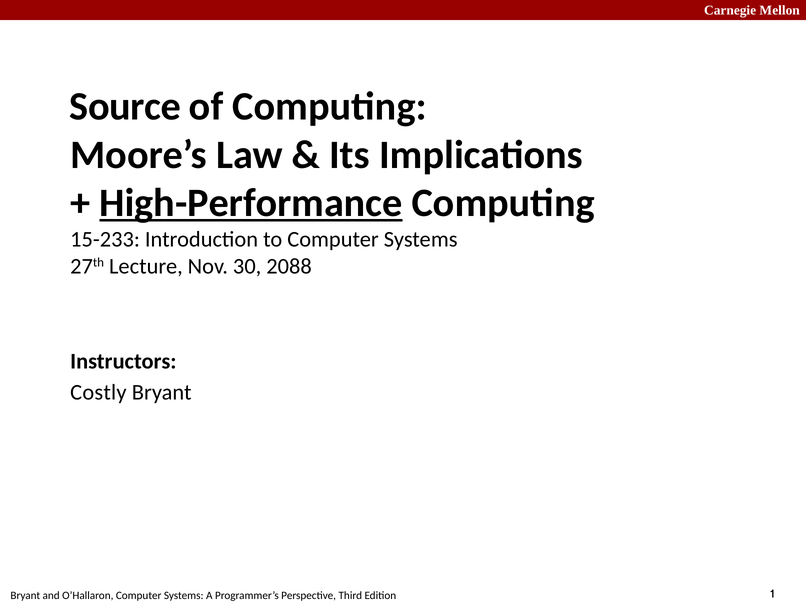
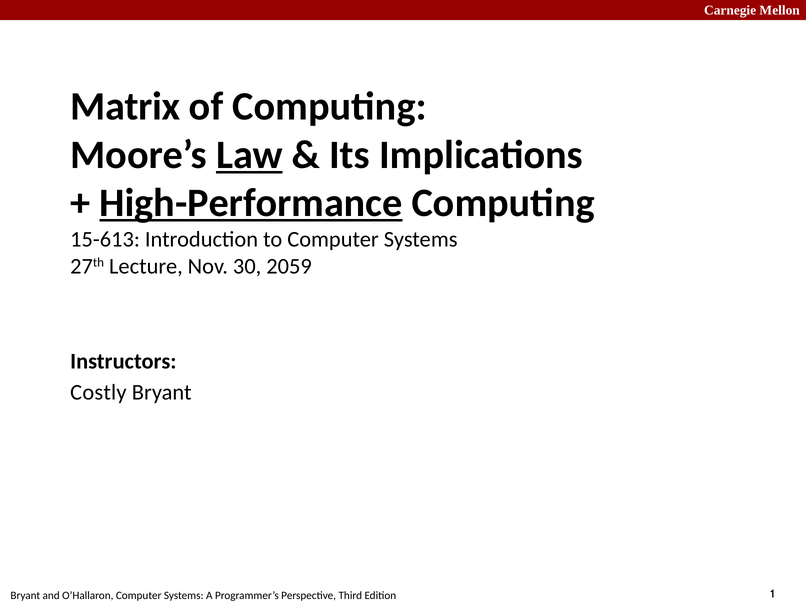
Source: Source -> Matrix
Law underline: none -> present
15-233: 15-233 -> 15-613
2088: 2088 -> 2059
